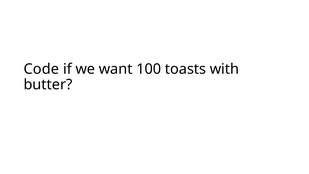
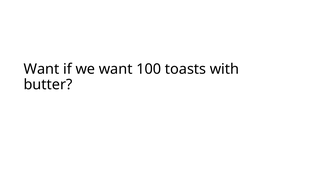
Code at (41, 69): Code -> Want
